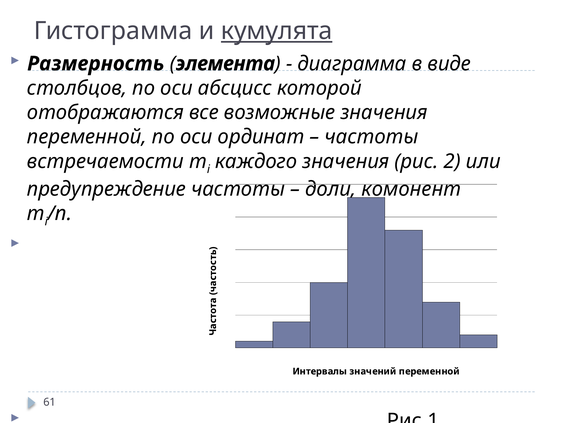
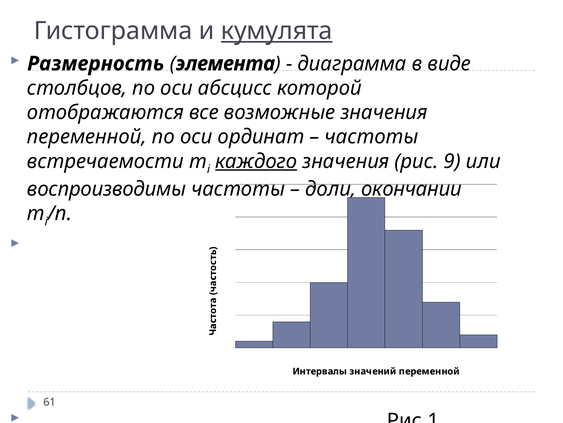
каждого underline: none -> present
2: 2 -> 9
предупреждение: предупреждение -> воспроизводимы
комонент: комонент -> окончании
